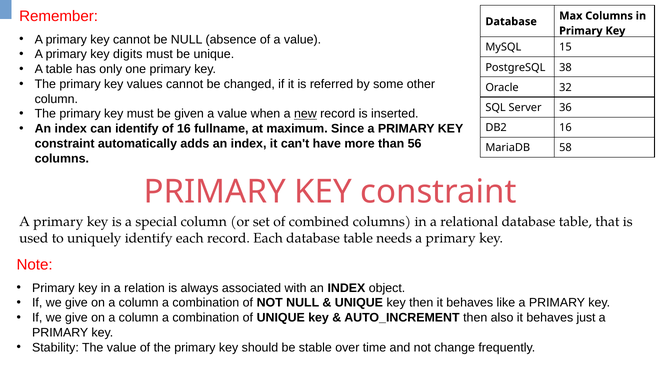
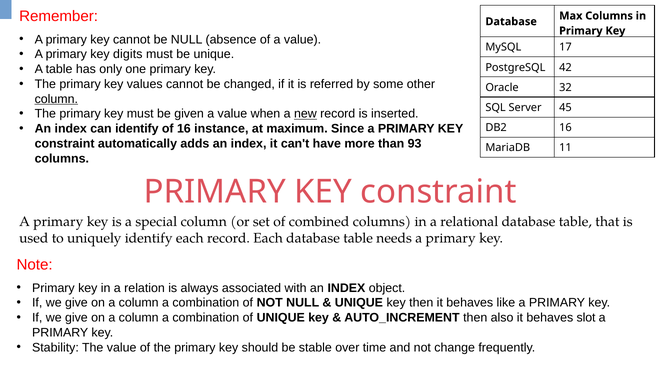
15: 15 -> 17
38: 38 -> 42
column at (56, 99) underline: none -> present
36: 36 -> 45
fullname: fullname -> instance
56: 56 -> 93
58: 58 -> 11
just: just -> slot
